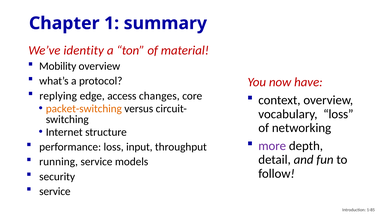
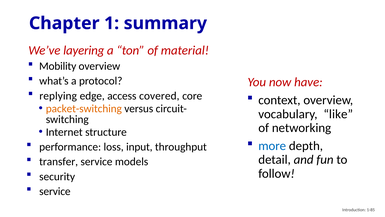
identity: identity -> layering
changes: changes -> covered
vocabulary loss: loss -> like
more colour: purple -> blue
running: running -> transfer
